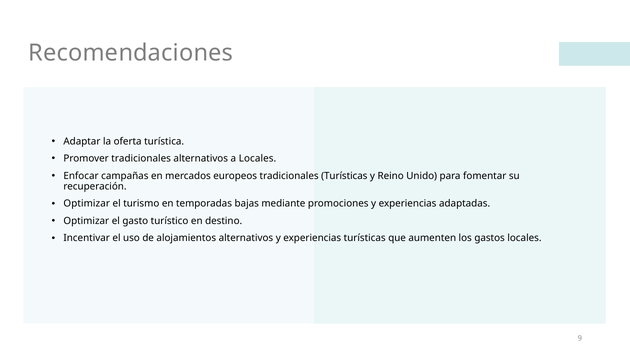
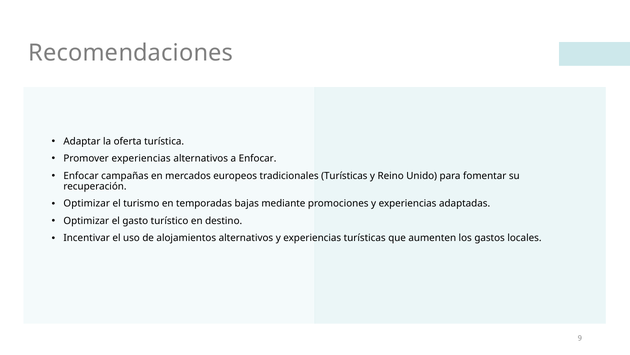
Promover tradicionales: tradicionales -> experiencias
a Locales: Locales -> Enfocar
